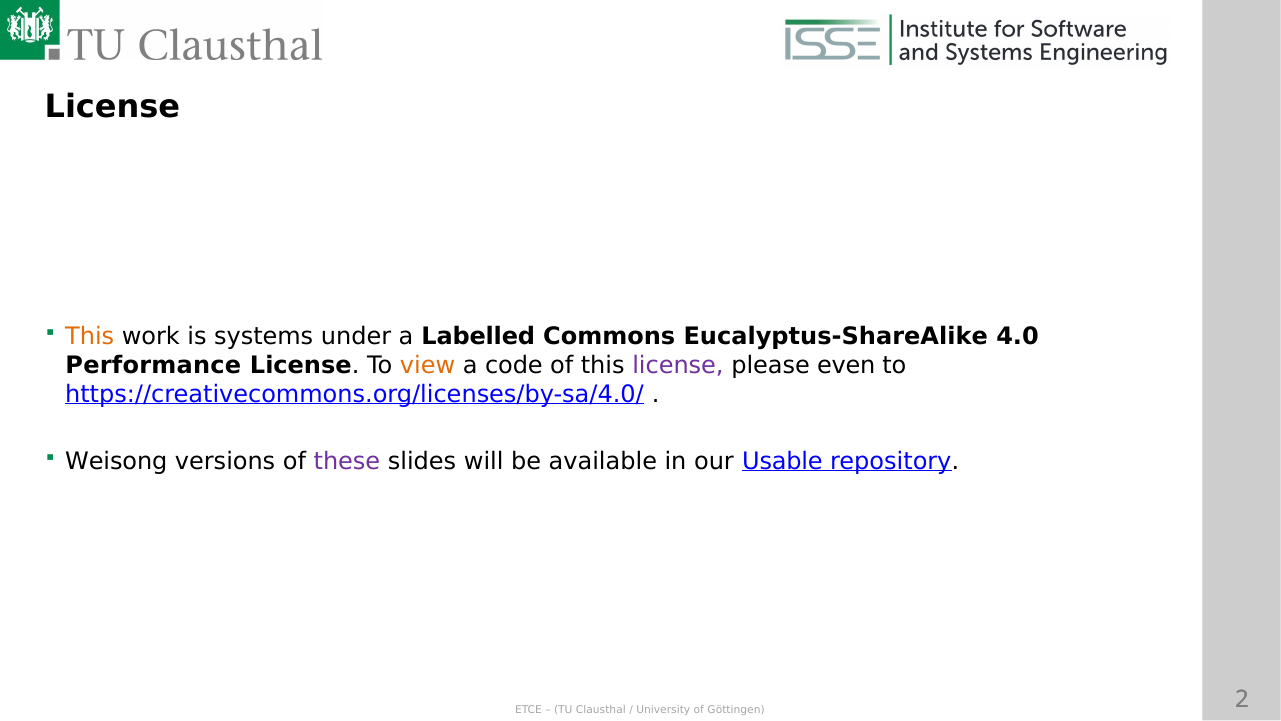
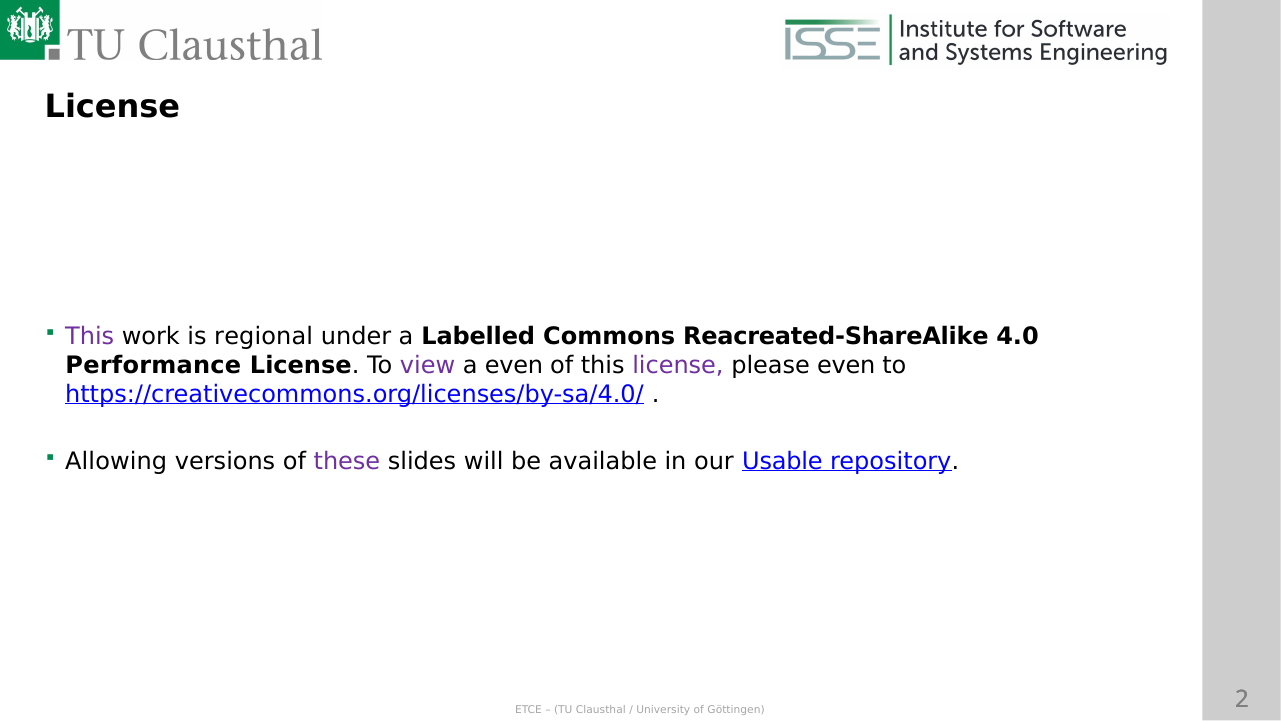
This at (90, 337) colour: orange -> purple
systems: systems -> regional
Eucalyptus-ShareAlike: Eucalyptus-ShareAlike -> Reacreated-ShareAlike
view colour: orange -> purple
a code: code -> even
Weisong: Weisong -> Allowing
